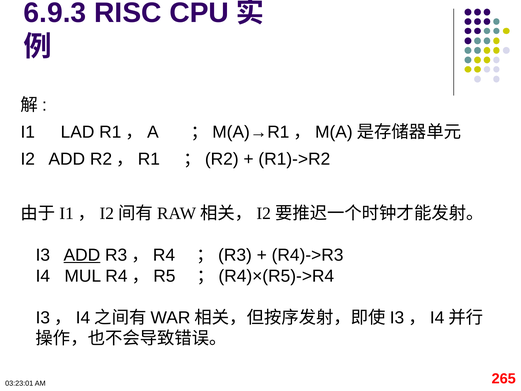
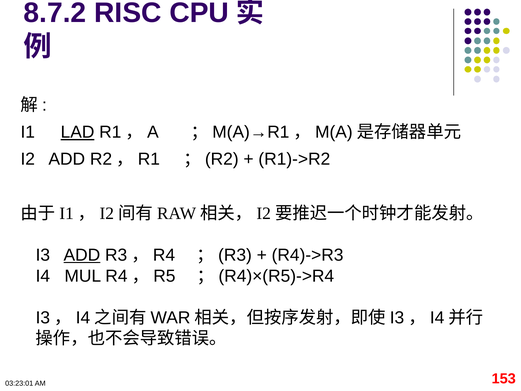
6.9.3: 6.9.3 -> 8.7.2
LAD underline: none -> present
265: 265 -> 153
